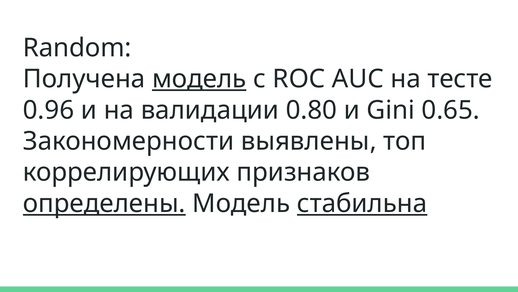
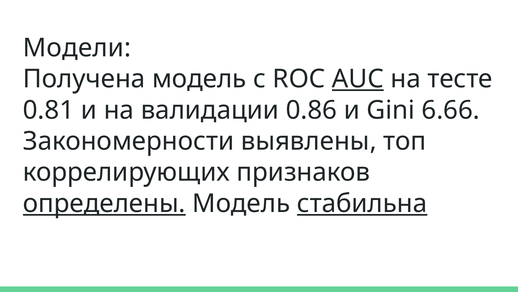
Random: Random -> Модели
модель at (199, 79) underline: present -> none
AUC underline: none -> present
0.96: 0.96 -> 0.81
0.80: 0.80 -> 0.86
0.65: 0.65 -> 6.66
